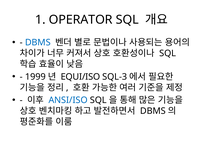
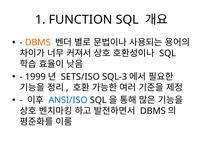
OPERATOR: OPERATOR -> FUNCTION
DBMS at (38, 43) colour: blue -> orange
EQUI/ISO: EQUI/ISO -> SETS/ISO
